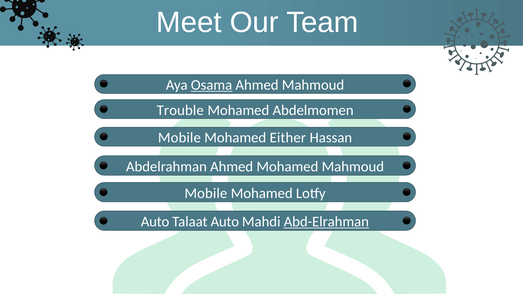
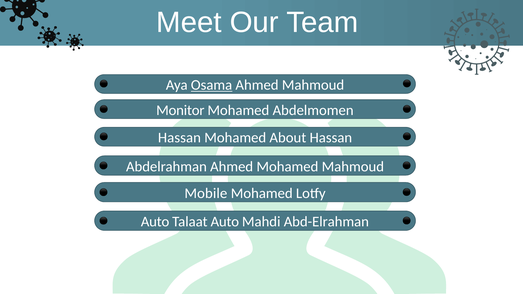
Trouble: Trouble -> Monitor
Mobile at (179, 138): Mobile -> Hassan
Either: Either -> About
Abd-Elrahman underline: present -> none
